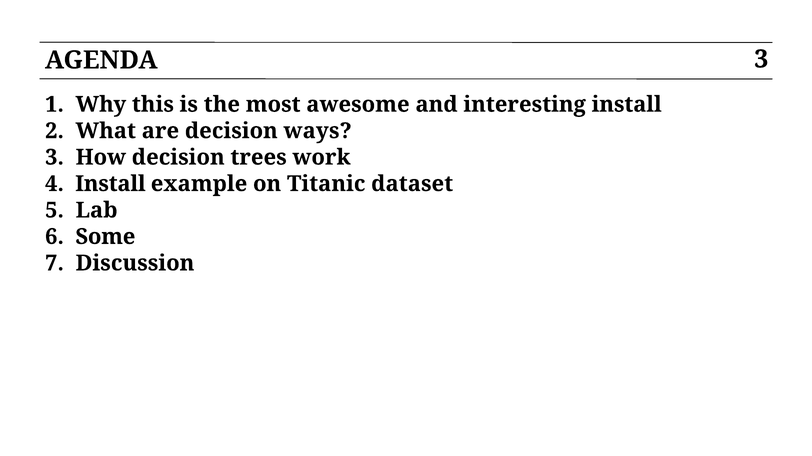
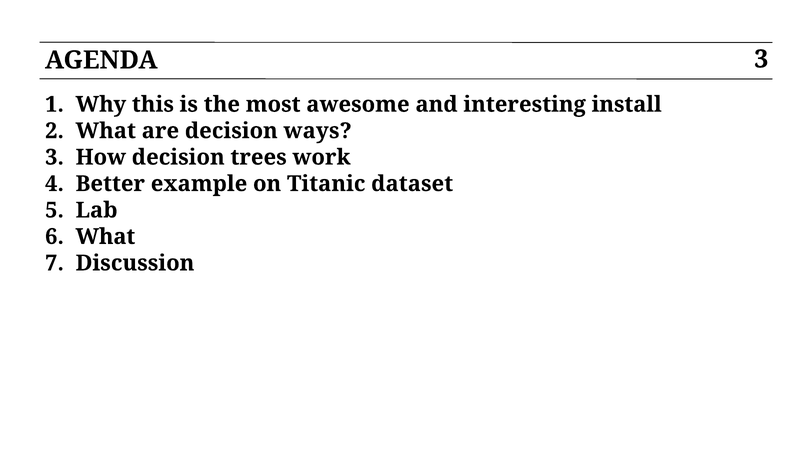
Install at (110, 184): Install -> Better
Some at (105, 237): Some -> What
